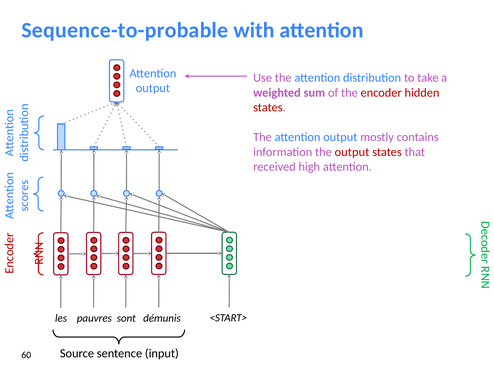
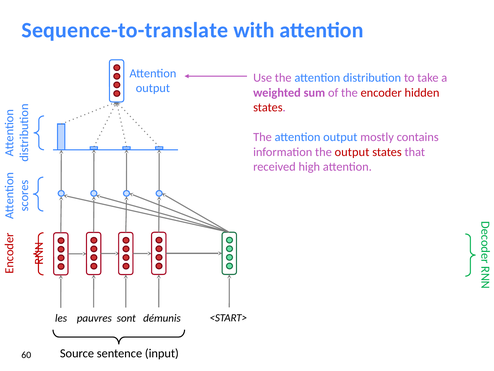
Sequence-to-probable: Sequence-to-probable -> Sequence-to-translate
